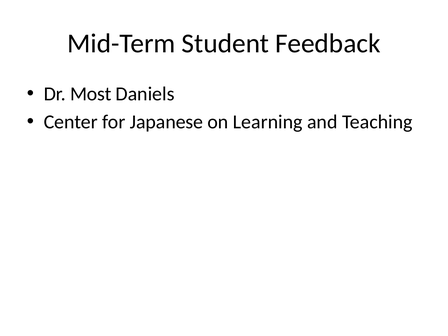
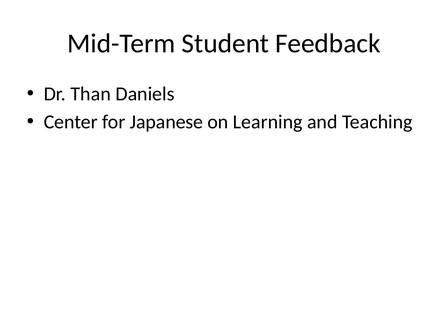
Most: Most -> Than
